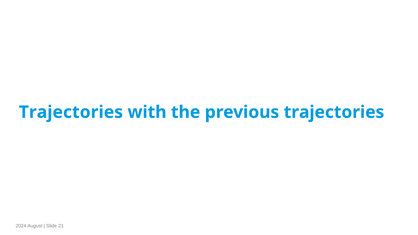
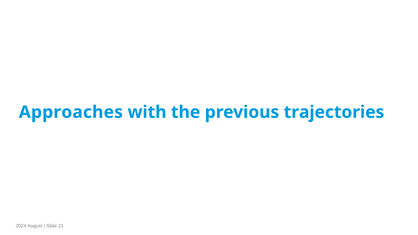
Trajectories at (71, 112): Trajectories -> Approaches
